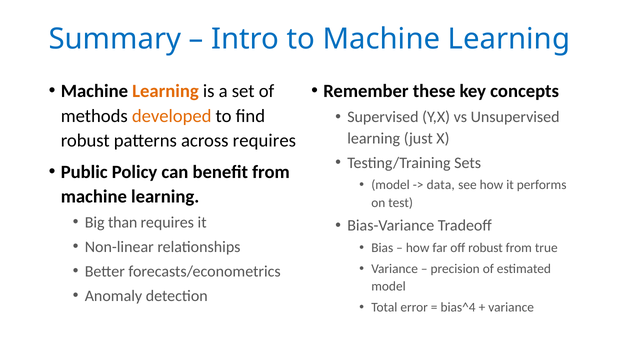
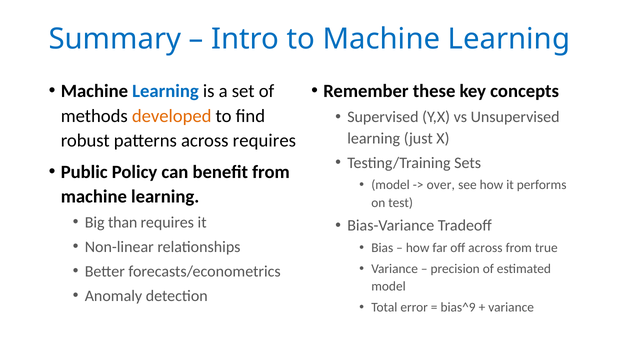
Learning at (165, 91) colour: orange -> blue
data: data -> over
off robust: robust -> across
bias^4: bias^4 -> bias^9
